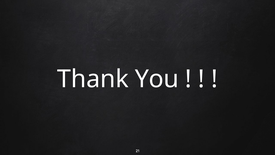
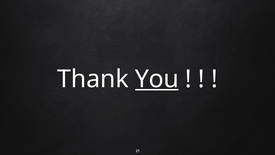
You underline: none -> present
